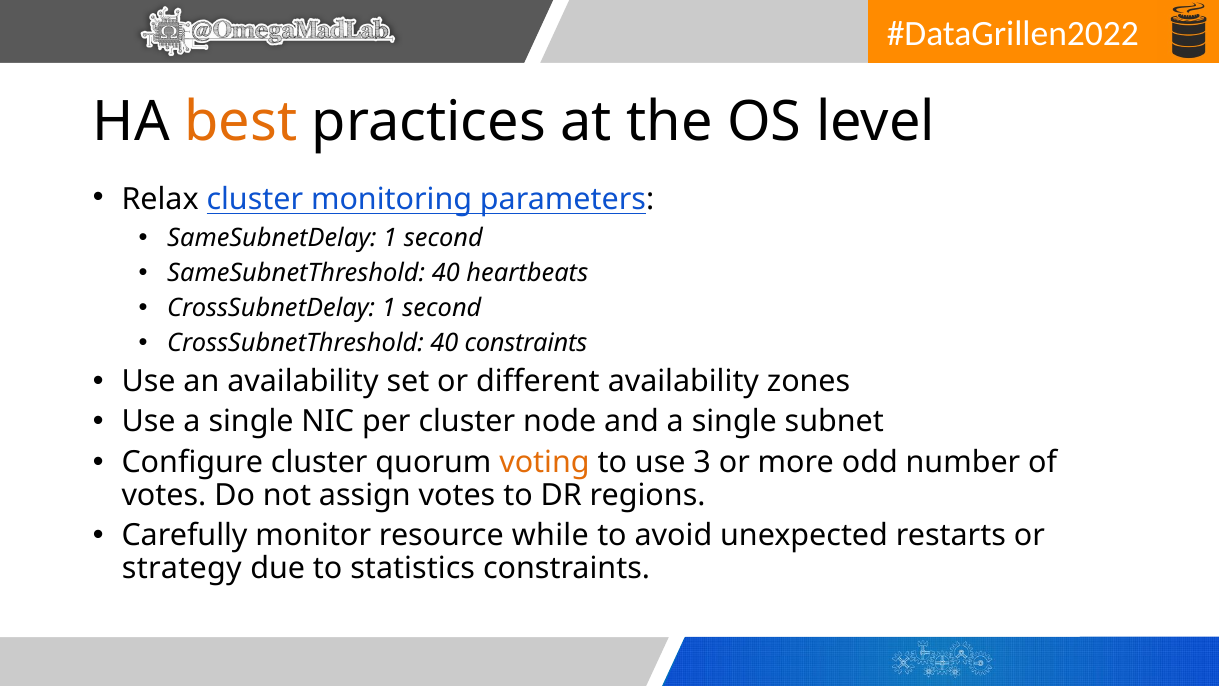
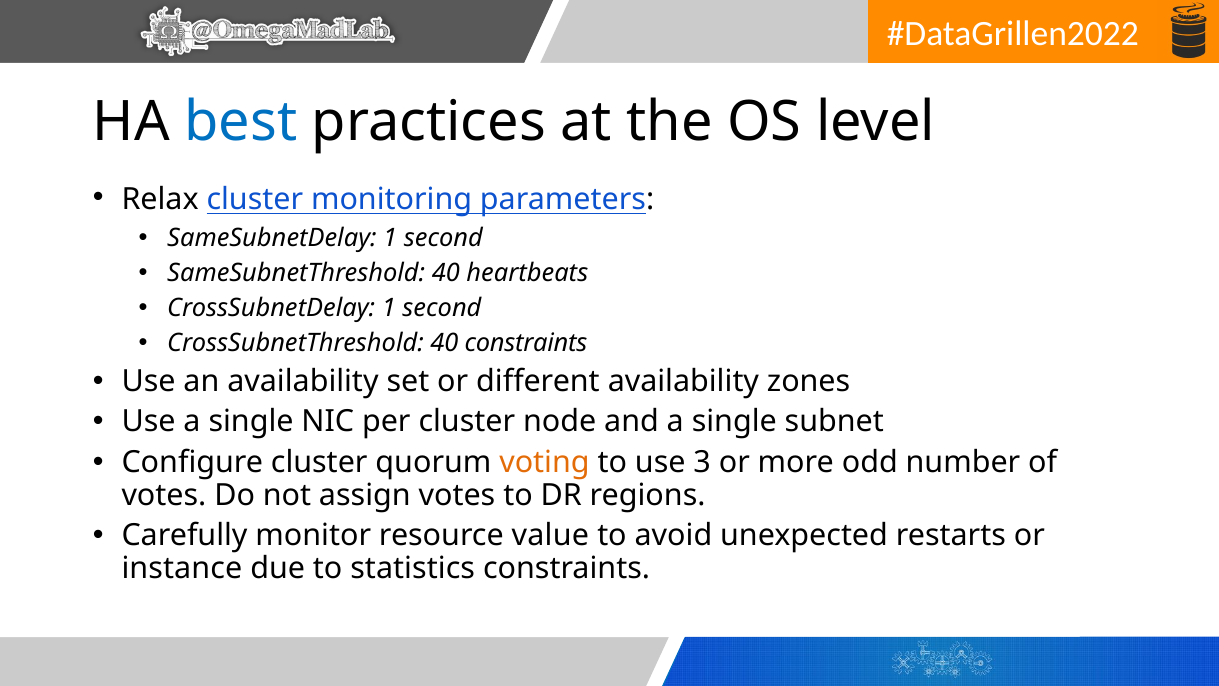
best colour: orange -> blue
while: while -> value
strategy: strategy -> instance
